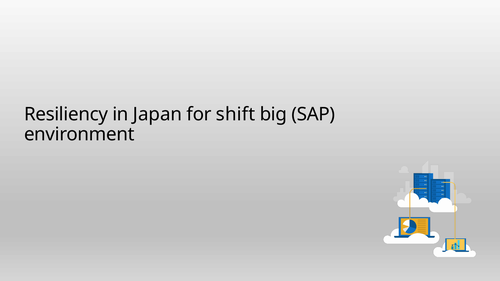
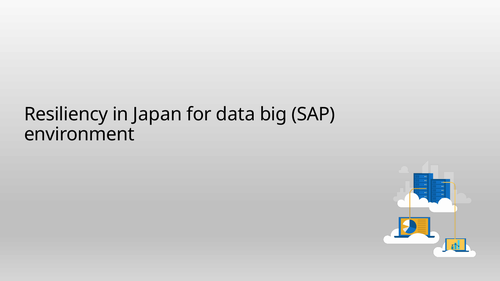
shift: shift -> data
